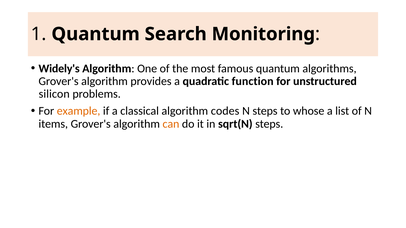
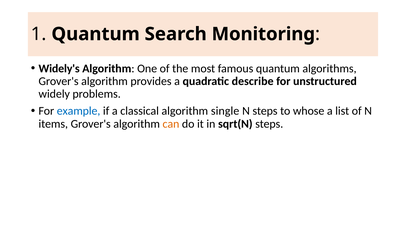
function: function -> describe
silicon: silicon -> widely
example colour: orange -> blue
codes: codes -> single
